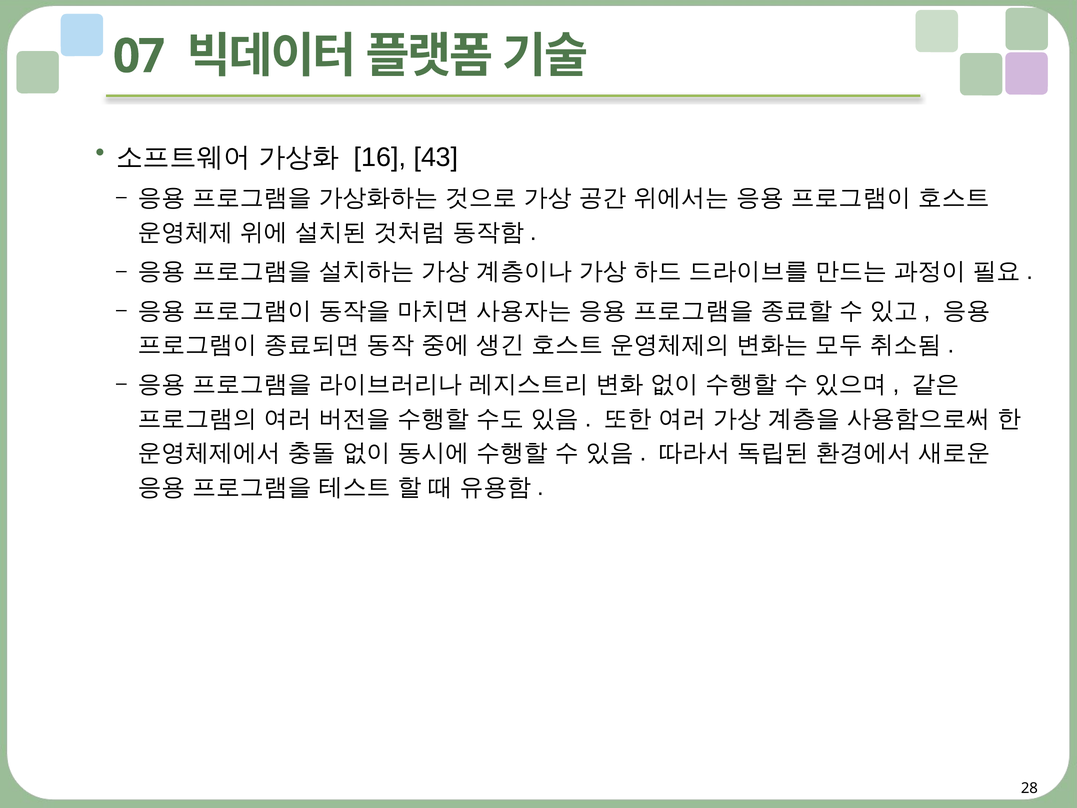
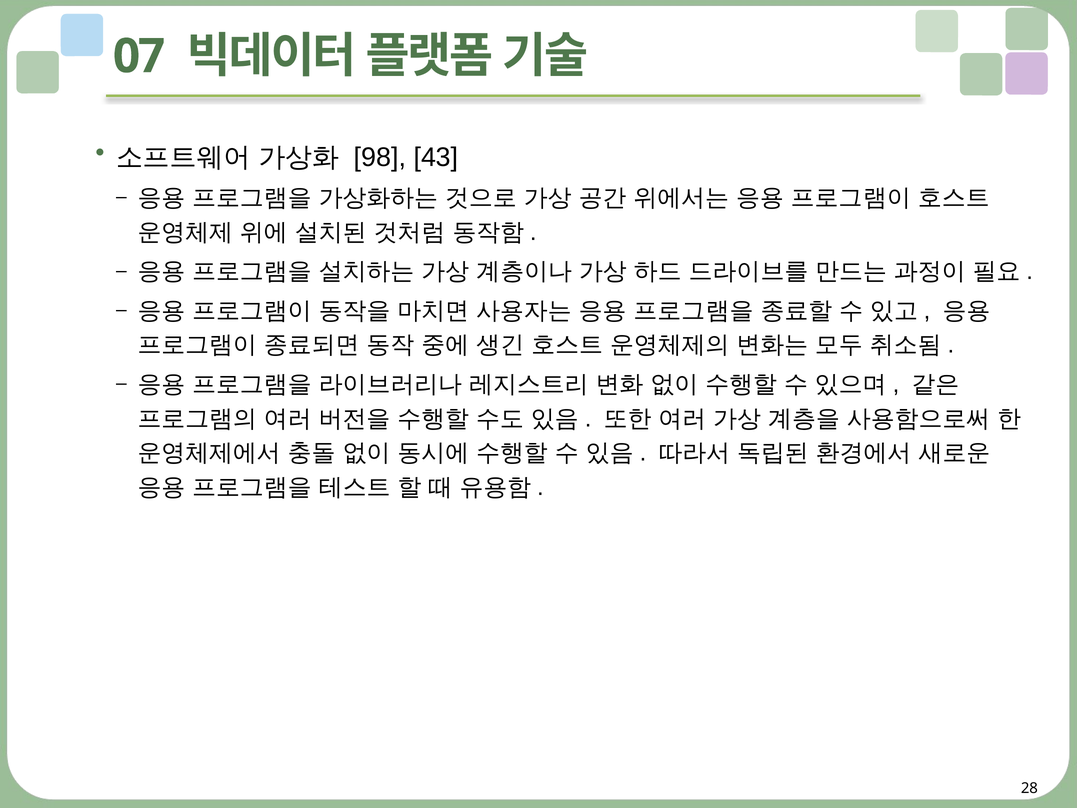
16: 16 -> 98
